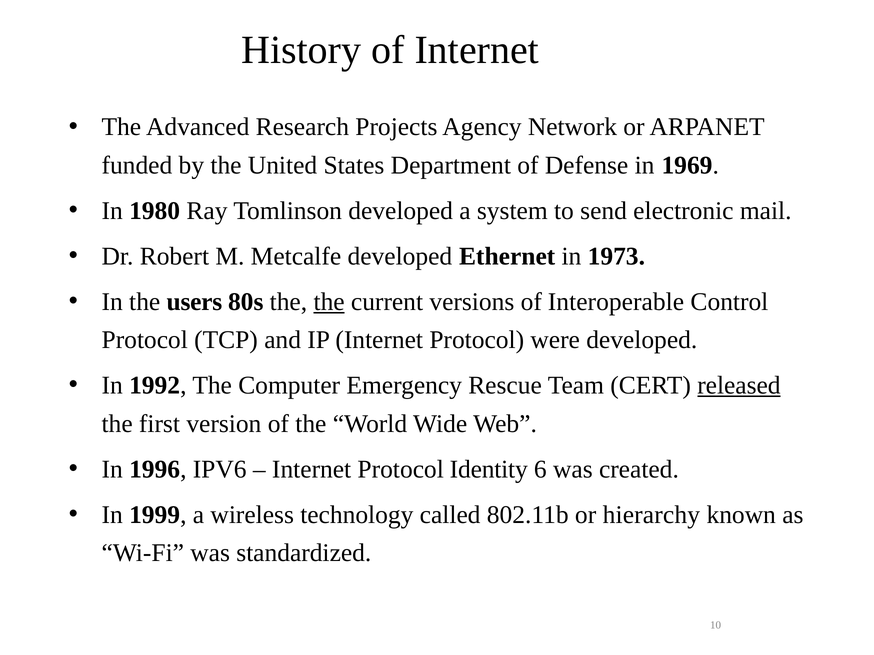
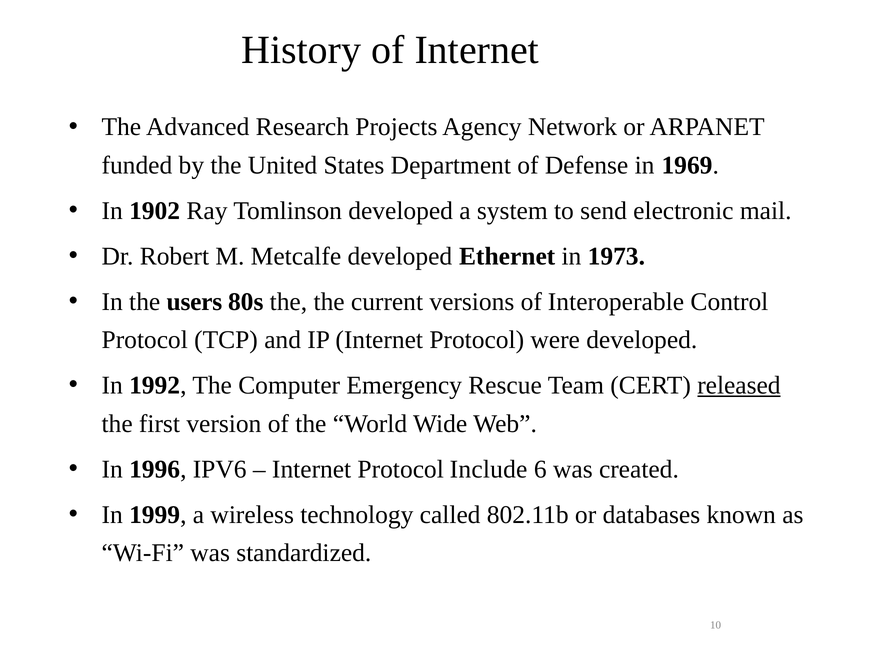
1980: 1980 -> 1902
the at (329, 302) underline: present -> none
Identity: Identity -> Include
hierarchy: hierarchy -> databases
